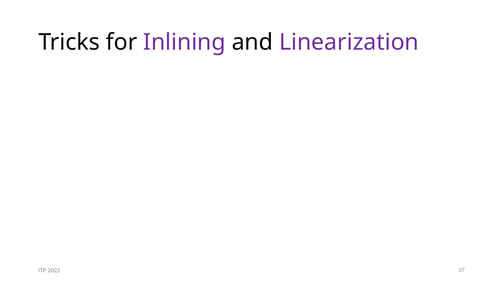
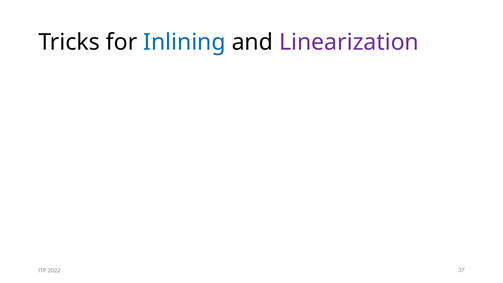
Inlining colour: purple -> blue
